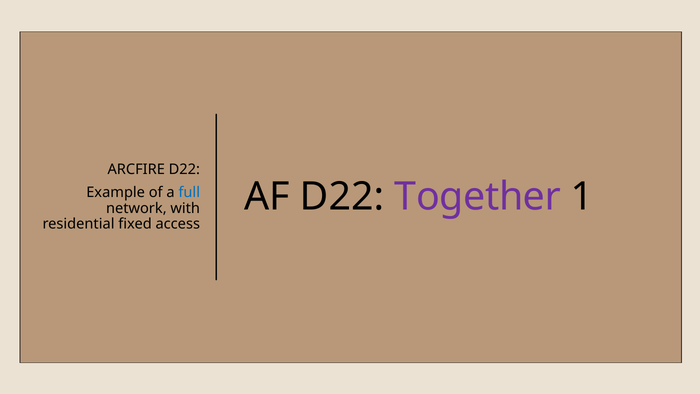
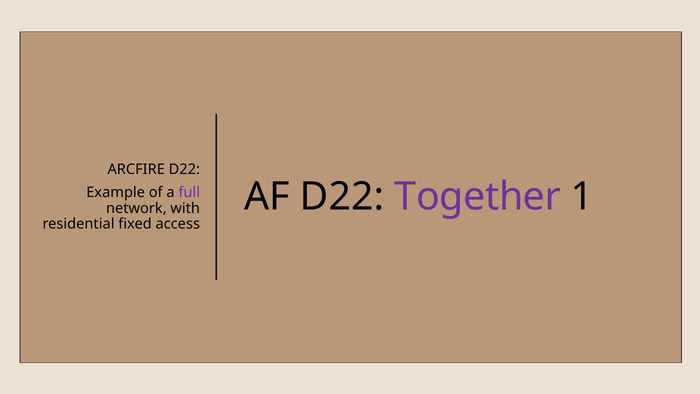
full colour: blue -> purple
